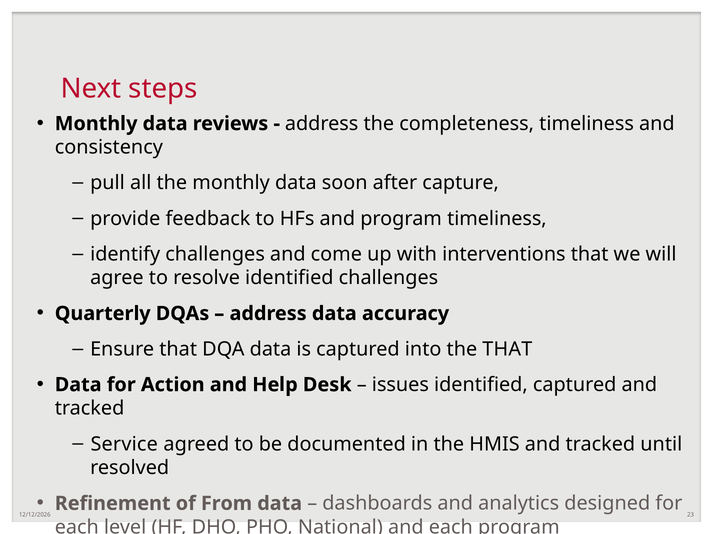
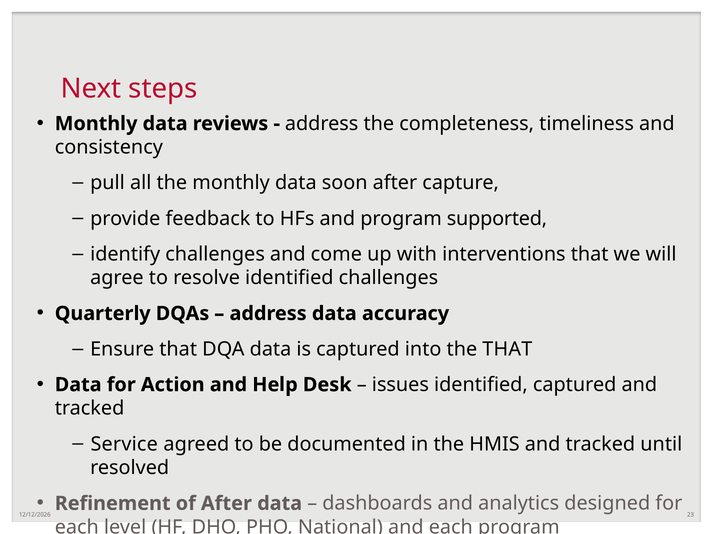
program timeliness: timeliness -> supported
of From: From -> After
